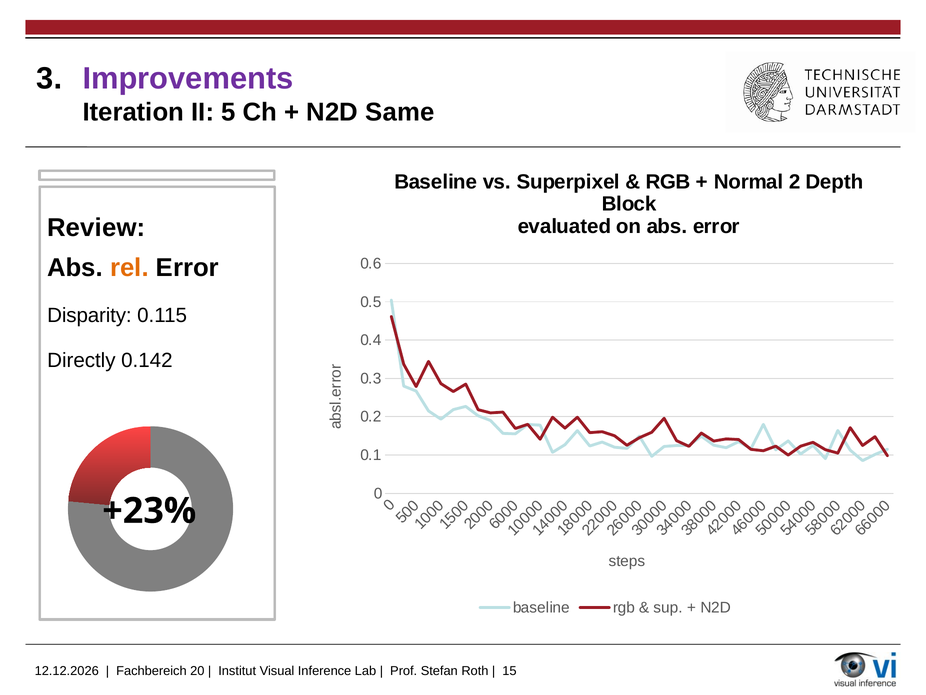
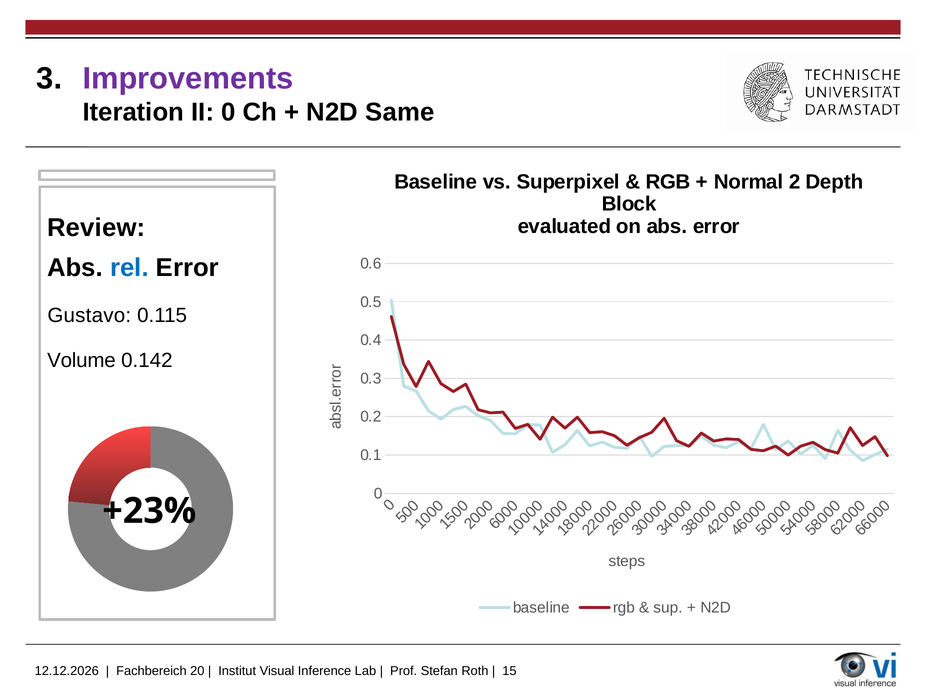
II 5: 5 -> 0
rel colour: orange -> blue
Disparity: Disparity -> Gustavo
Directly: Directly -> Volume
